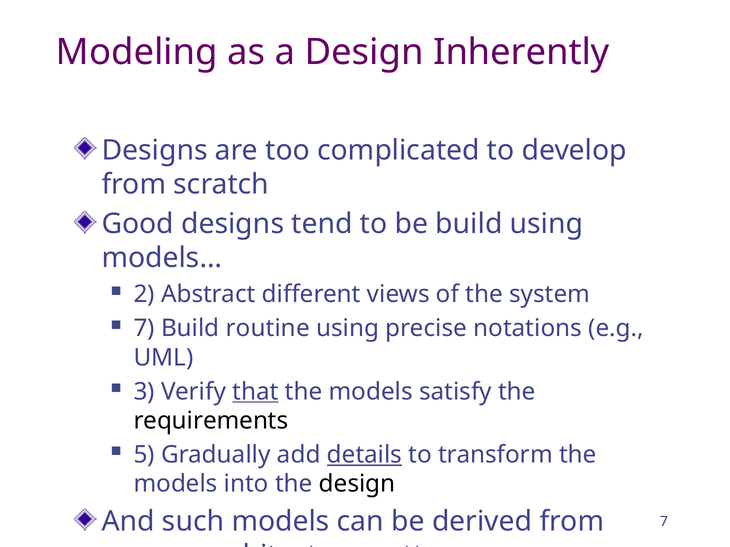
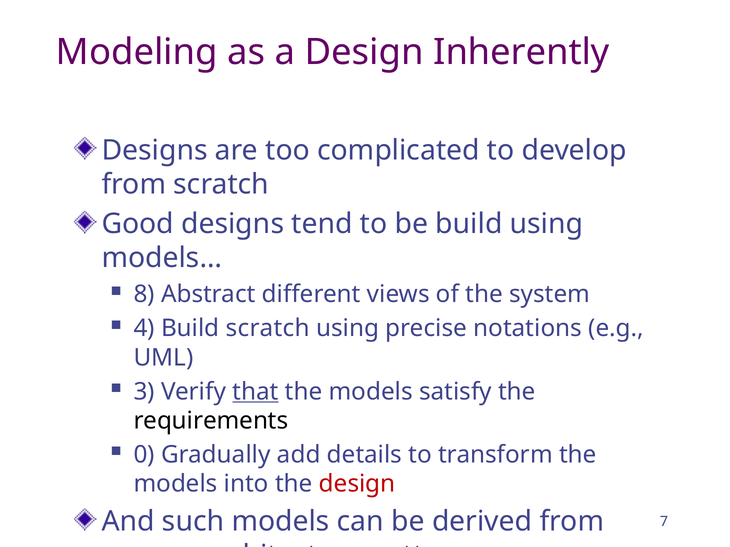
2: 2 -> 8
7 at (144, 329): 7 -> 4
Build routine: routine -> scratch
5: 5 -> 0
details underline: present -> none
design at (357, 484) colour: black -> red
